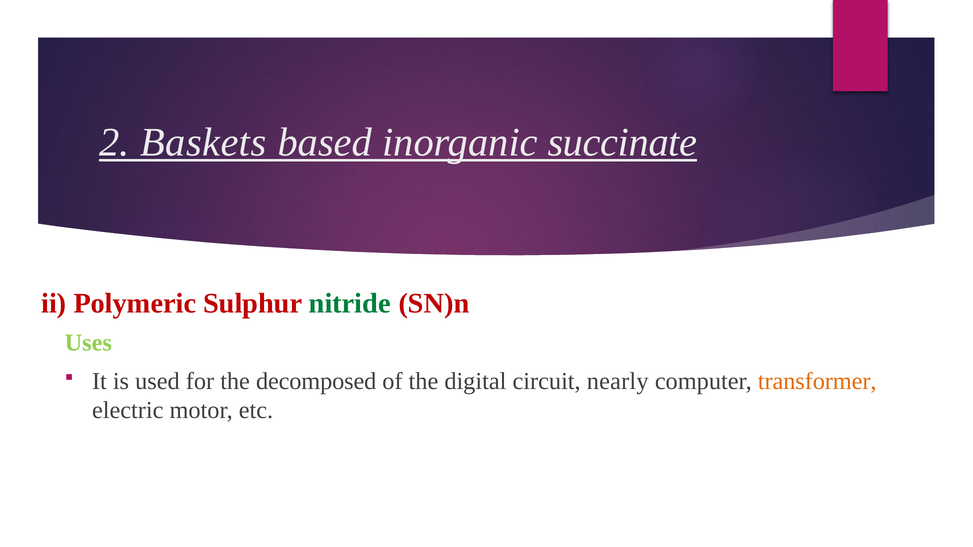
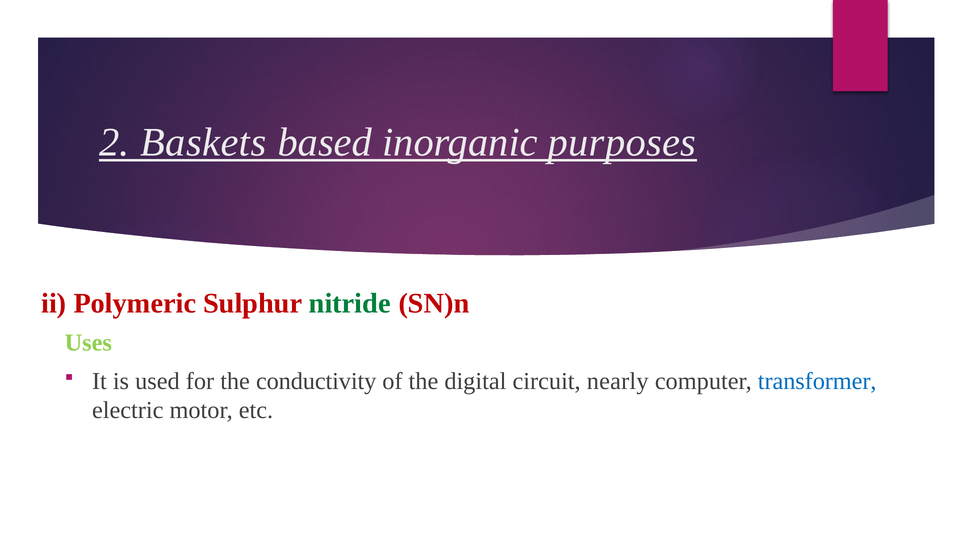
succinate: succinate -> purposes
decomposed: decomposed -> conductivity
transformer colour: orange -> blue
